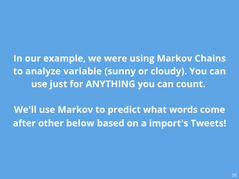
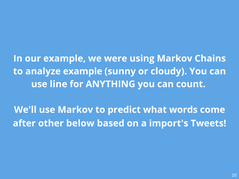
analyze variable: variable -> example
just: just -> line
